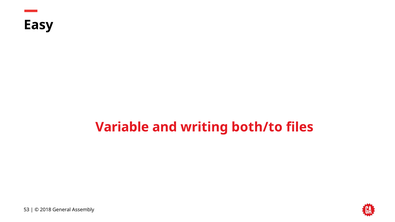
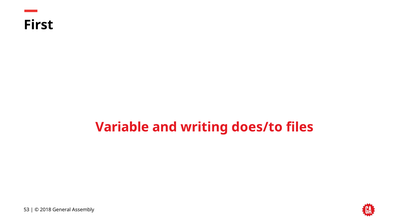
Easy: Easy -> First
both/to: both/to -> does/to
